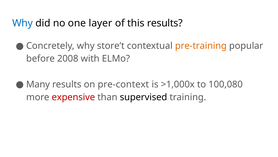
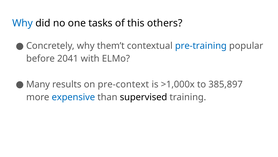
layer: layer -> tasks
this results: results -> others
store’t: store’t -> them’t
pre-training colour: orange -> blue
2008: 2008 -> 2041
100,080: 100,080 -> 385,897
expensive colour: red -> blue
